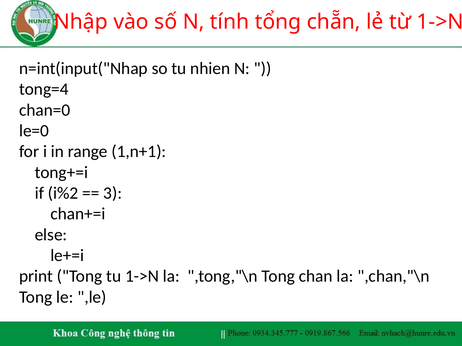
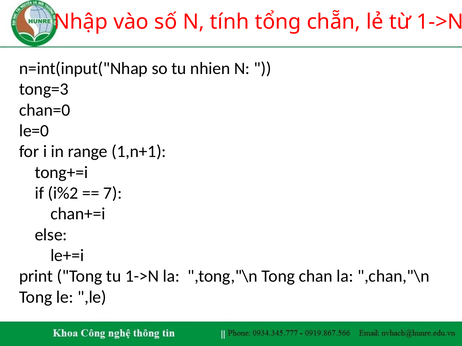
tong=4: tong=4 -> tong=3
3: 3 -> 7
